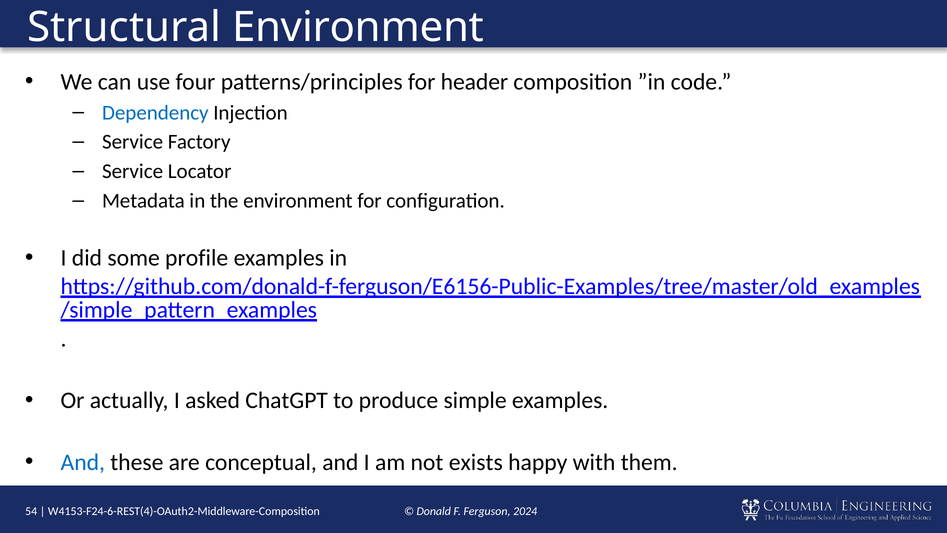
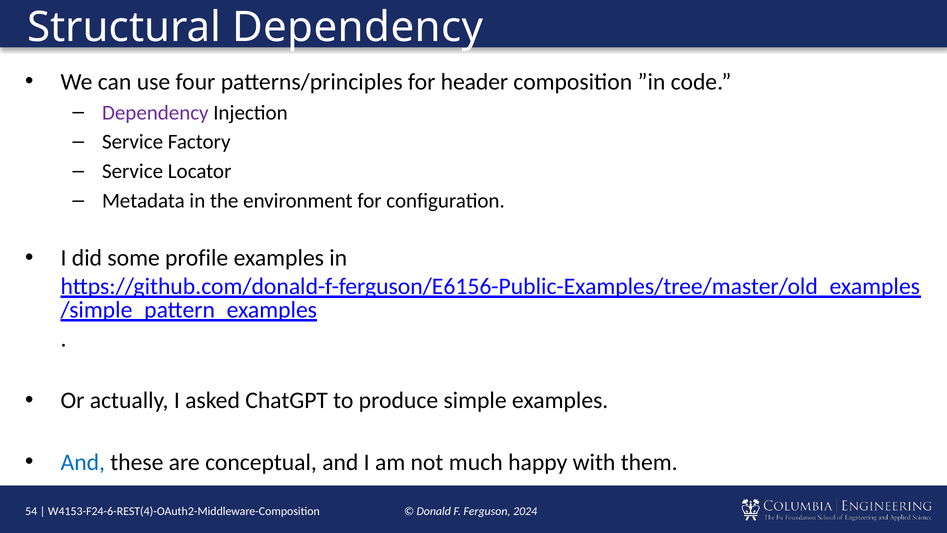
Structural Environment: Environment -> Dependency
Dependency at (155, 113) colour: blue -> purple
exists: exists -> much
